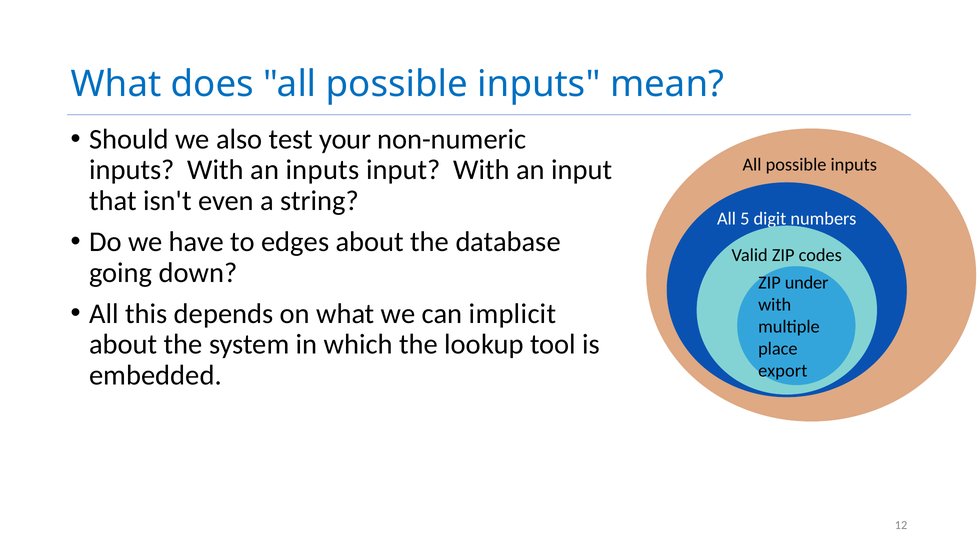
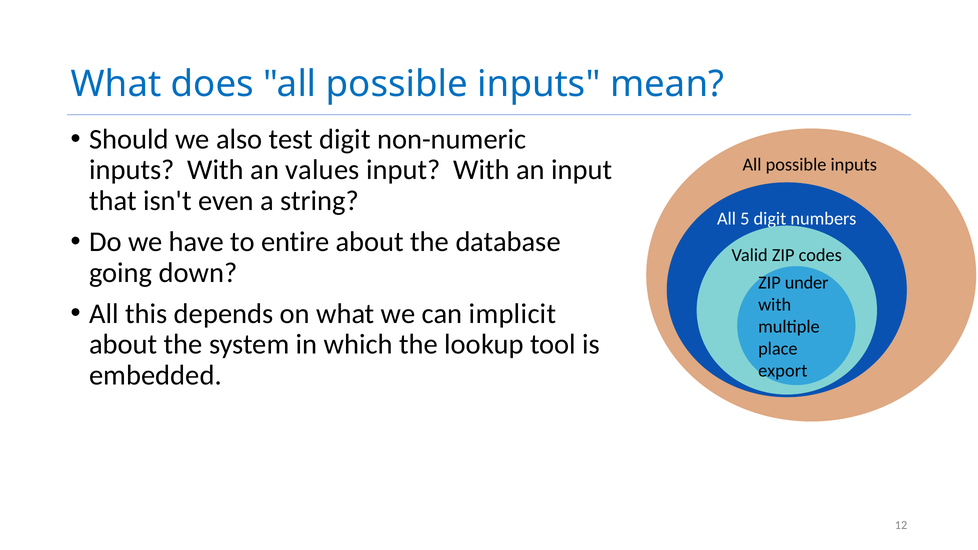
test your: your -> digit
an inputs: inputs -> values
edges: edges -> entire
